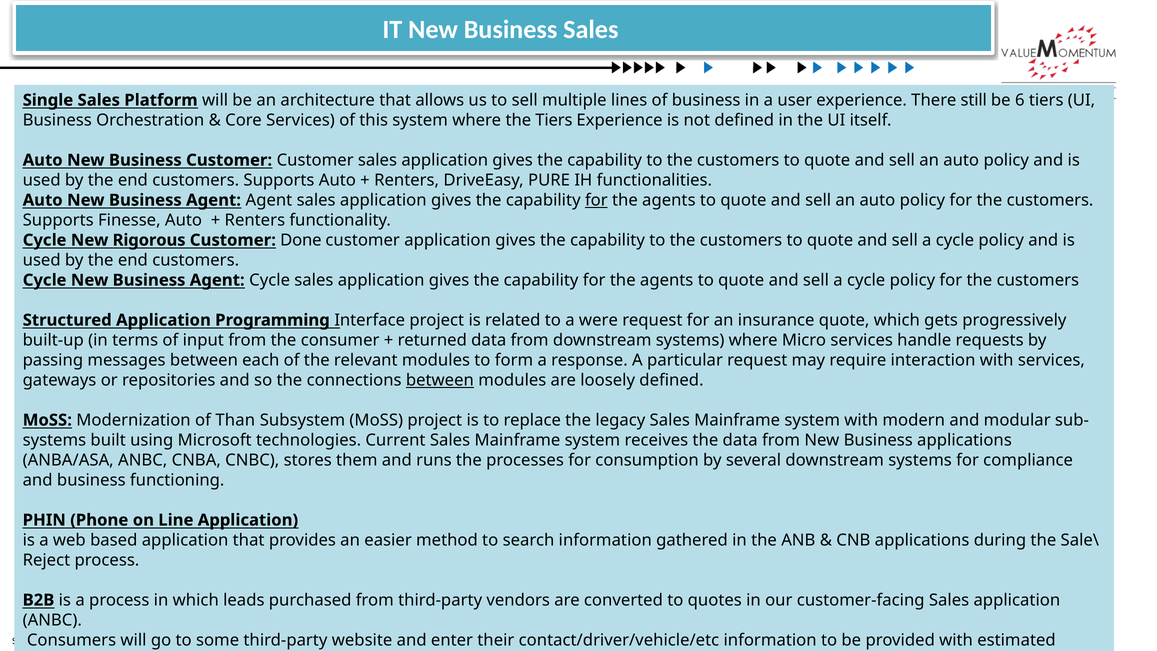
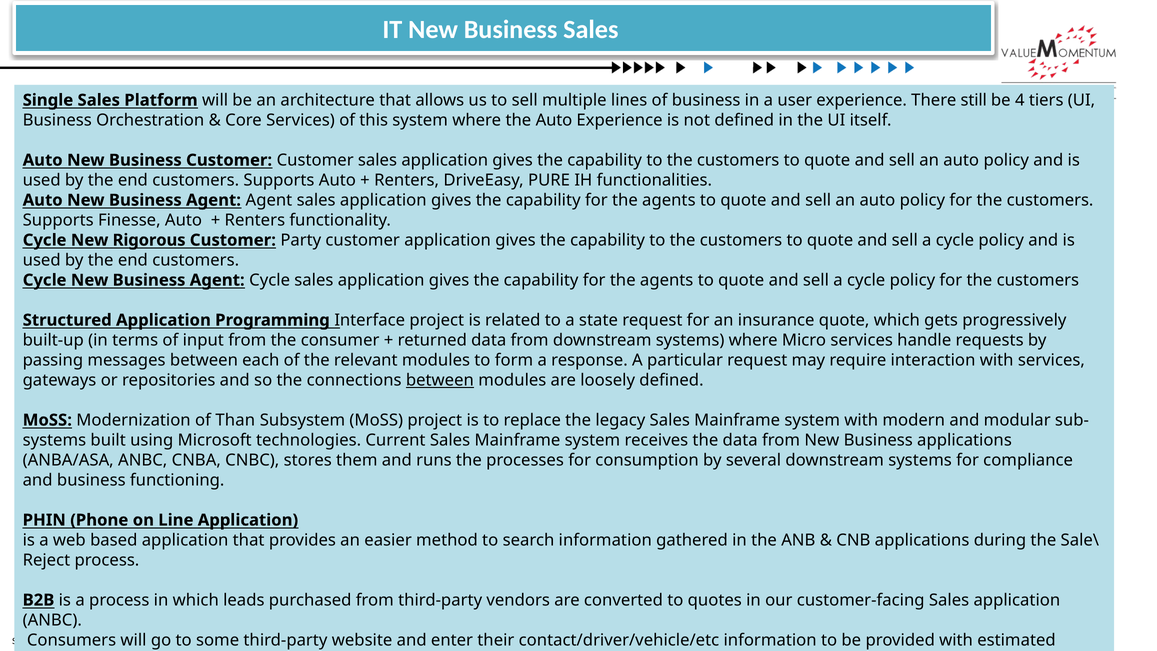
be 6: 6 -> 4
the Tiers: Tiers -> Auto
for at (596, 200) underline: present -> none
Done: Done -> Party
were: were -> state
